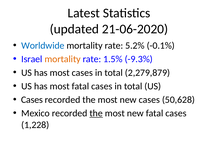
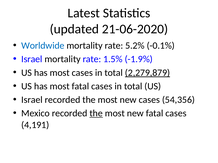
mortality at (63, 59) colour: orange -> black
-9.3%: -9.3% -> -1.9%
2,279,879 underline: none -> present
Cases at (32, 100): Cases -> Israel
50,628: 50,628 -> 54,356
1,228: 1,228 -> 4,191
